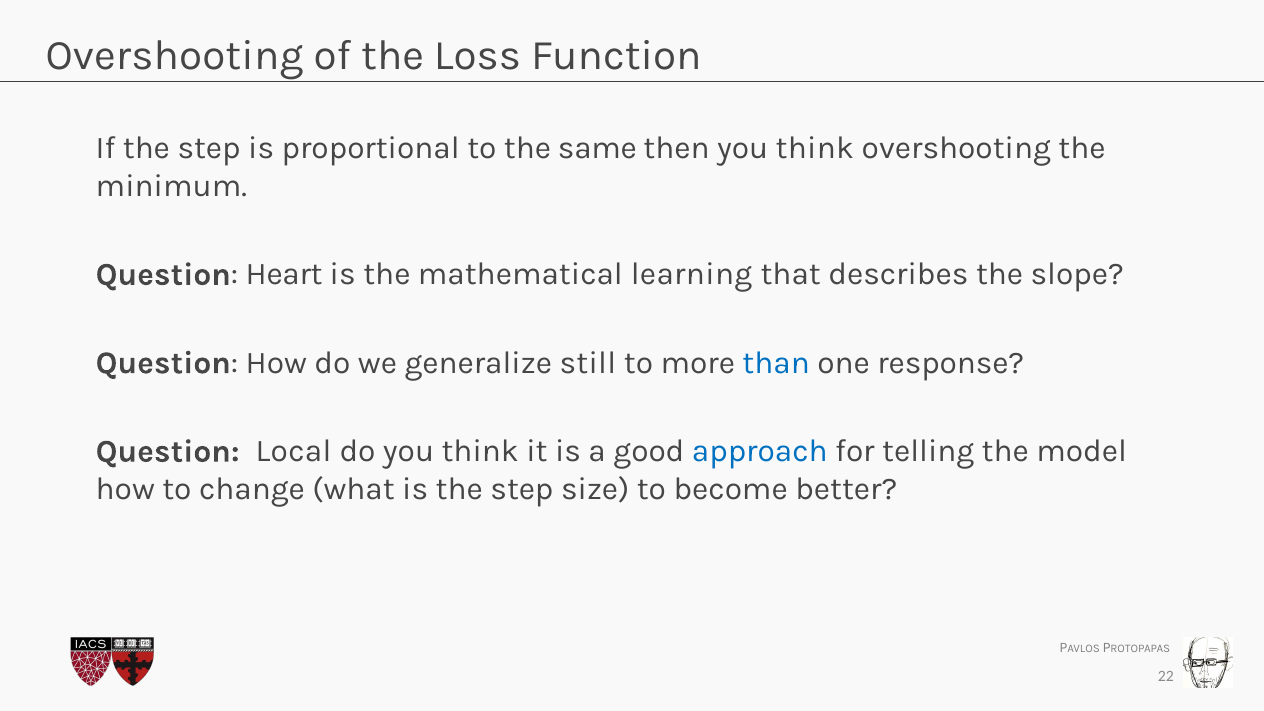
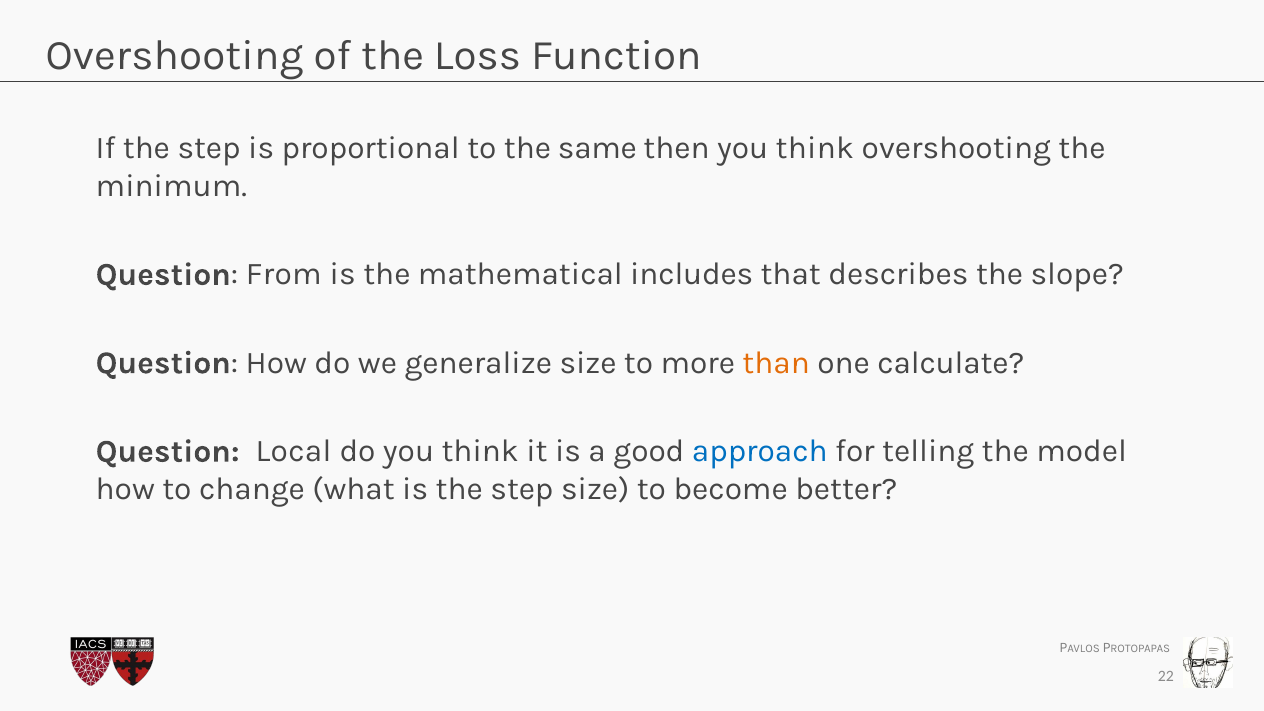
Heart: Heart -> From
learning: learning -> includes
generalize still: still -> size
than colour: blue -> orange
response: response -> calculate
